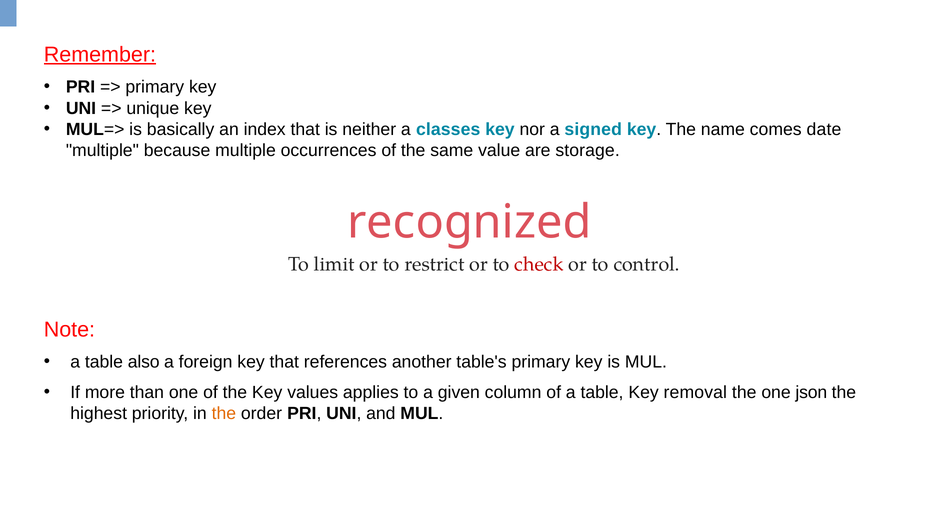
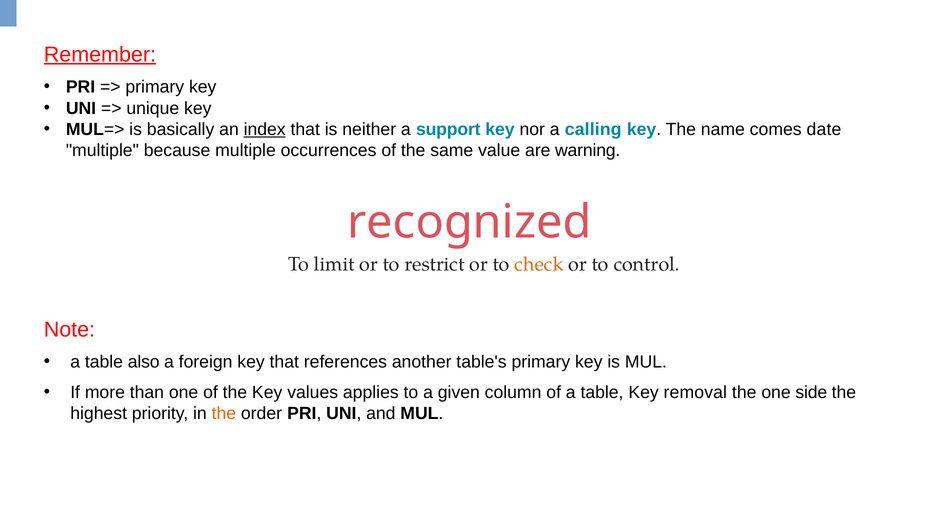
index underline: none -> present
classes: classes -> support
signed: signed -> calling
storage: storage -> warning
check colour: red -> orange
json: json -> side
